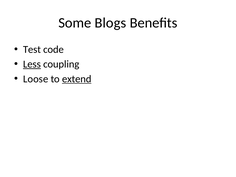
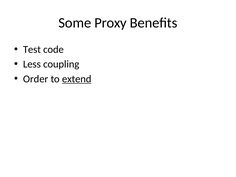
Blogs: Blogs -> Proxy
Less underline: present -> none
Loose: Loose -> Order
